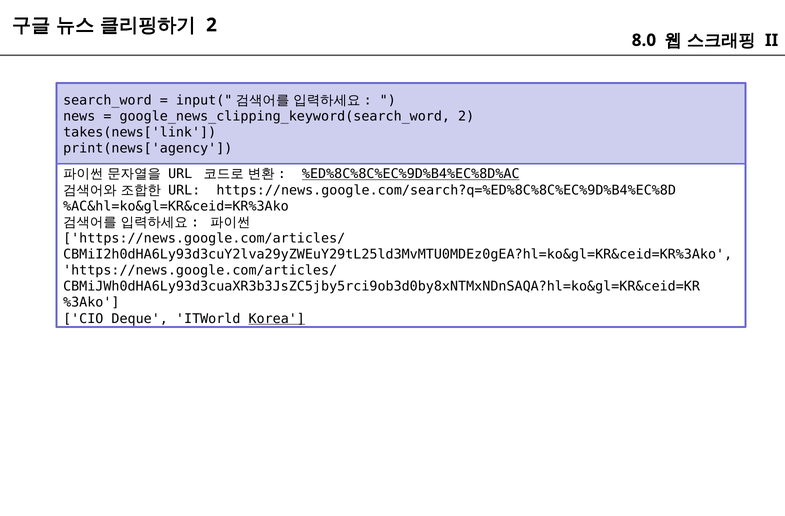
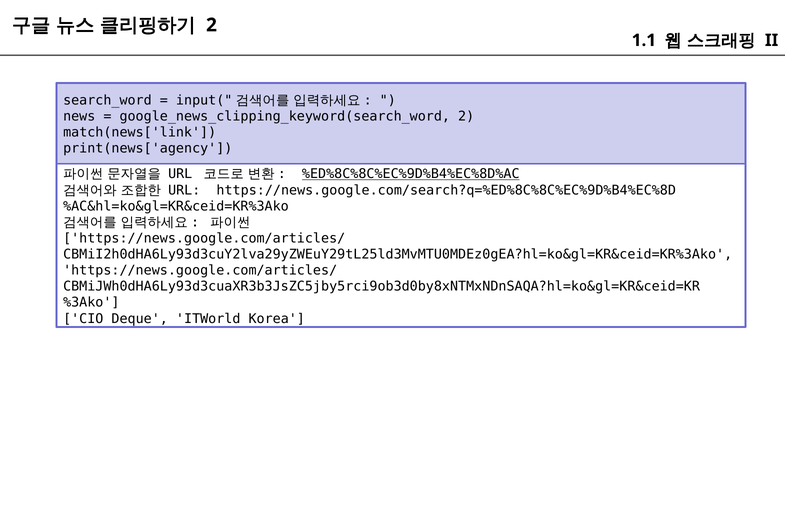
8.0: 8.0 -> 1.1
takes(news['link: takes(news['link -> match(news['link
Korea underline: present -> none
